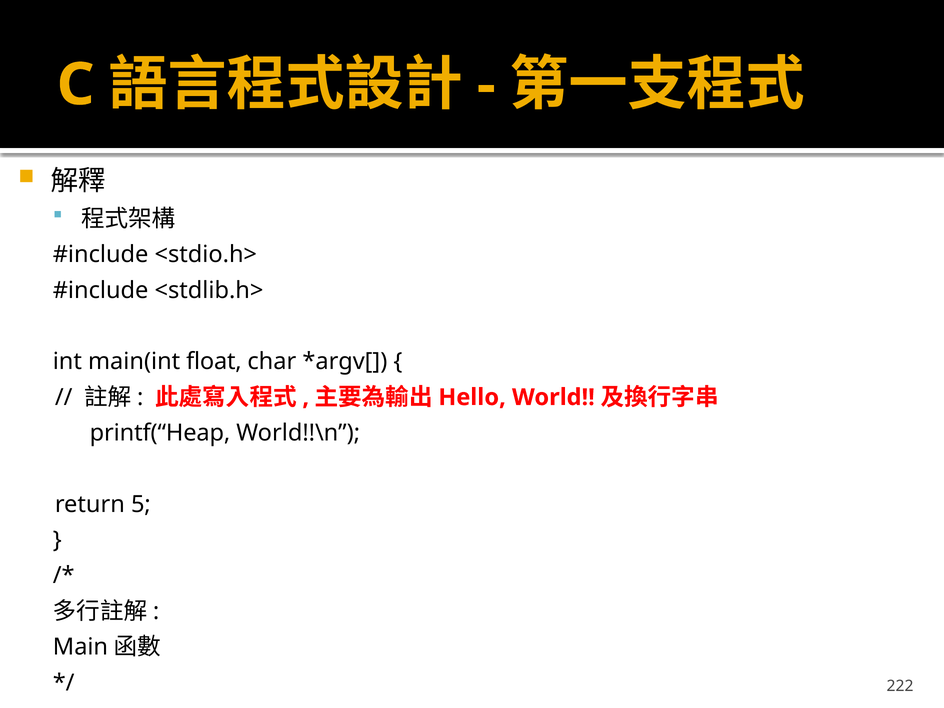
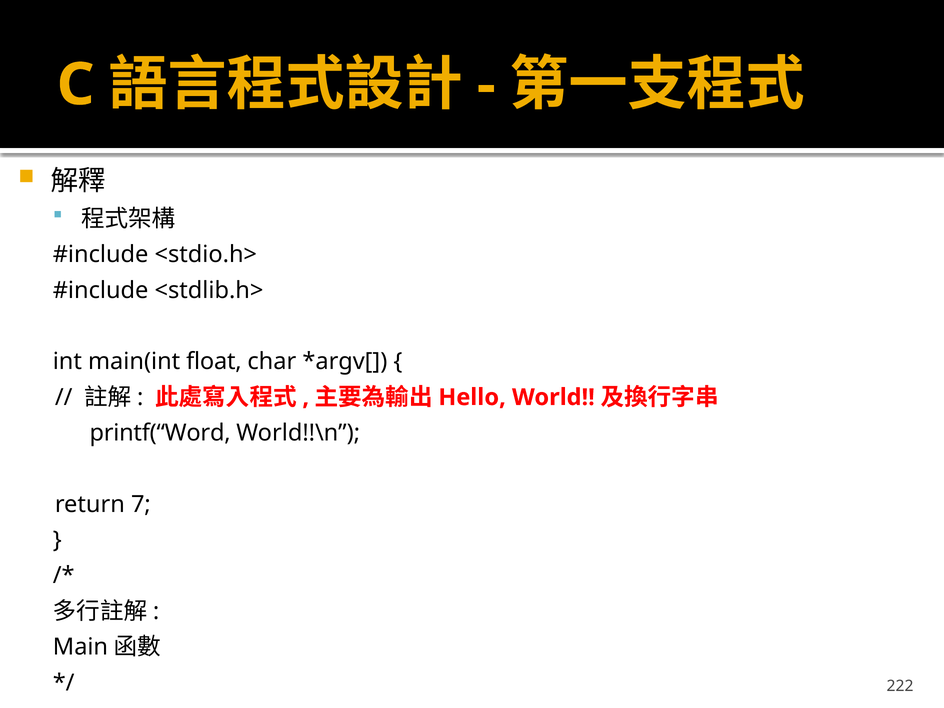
printf(“Heap: printf(“Heap -> printf(“Word
5: 5 -> 7
